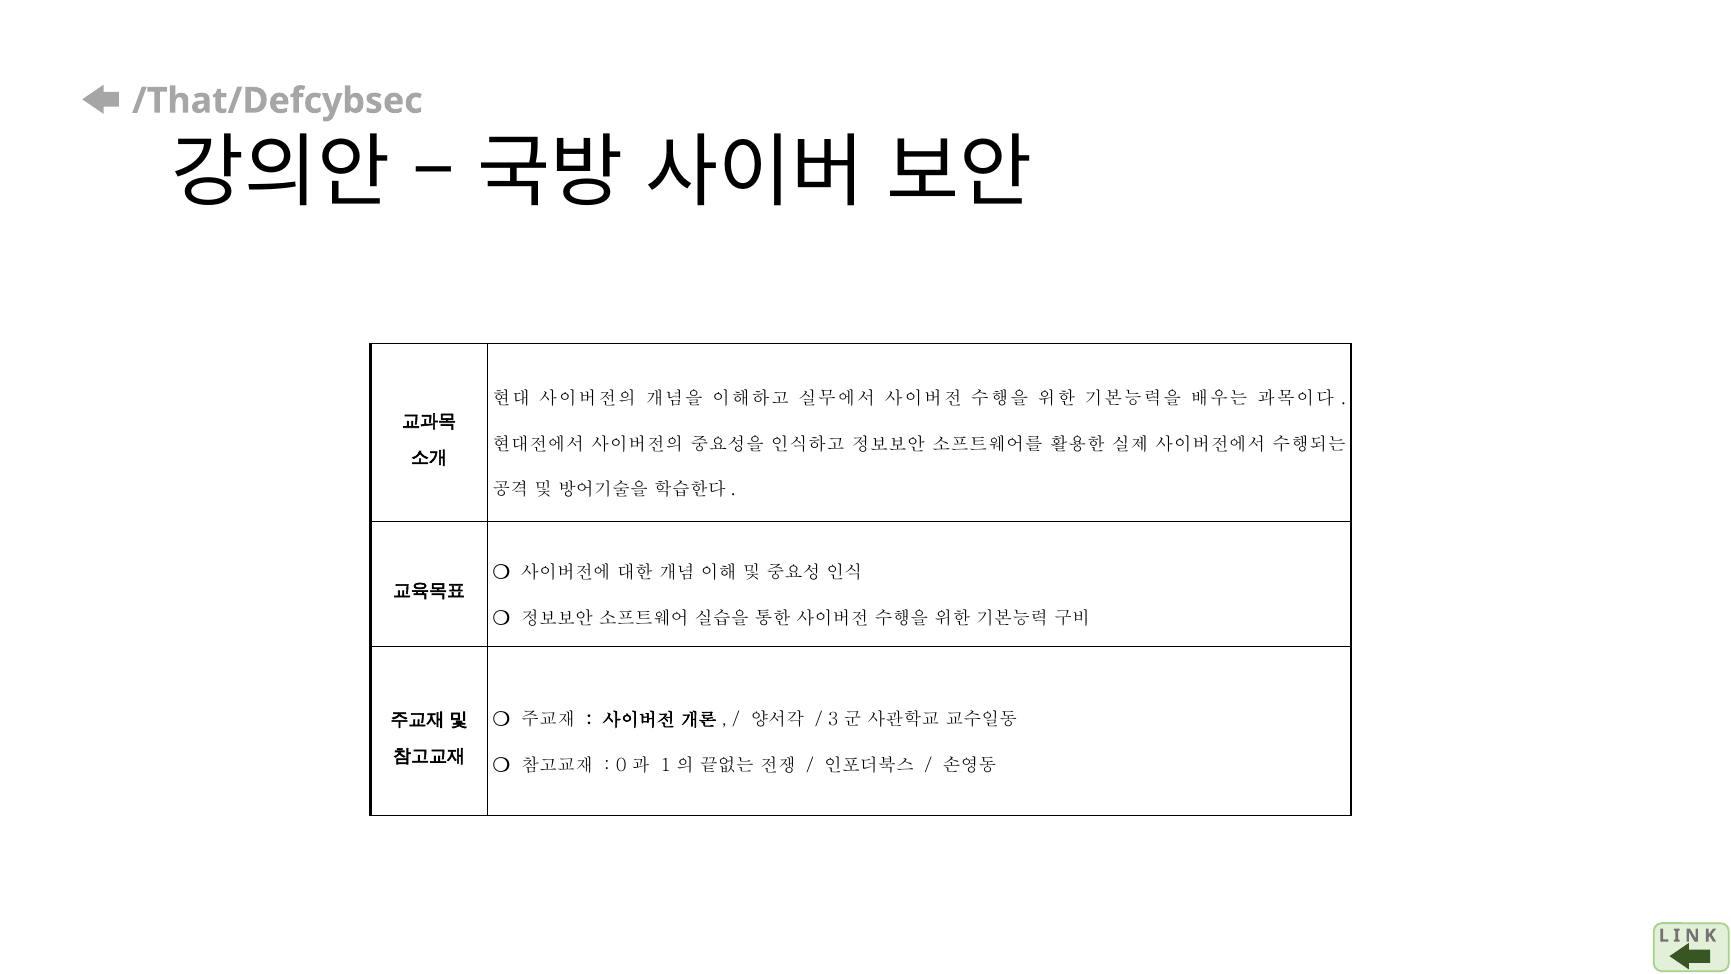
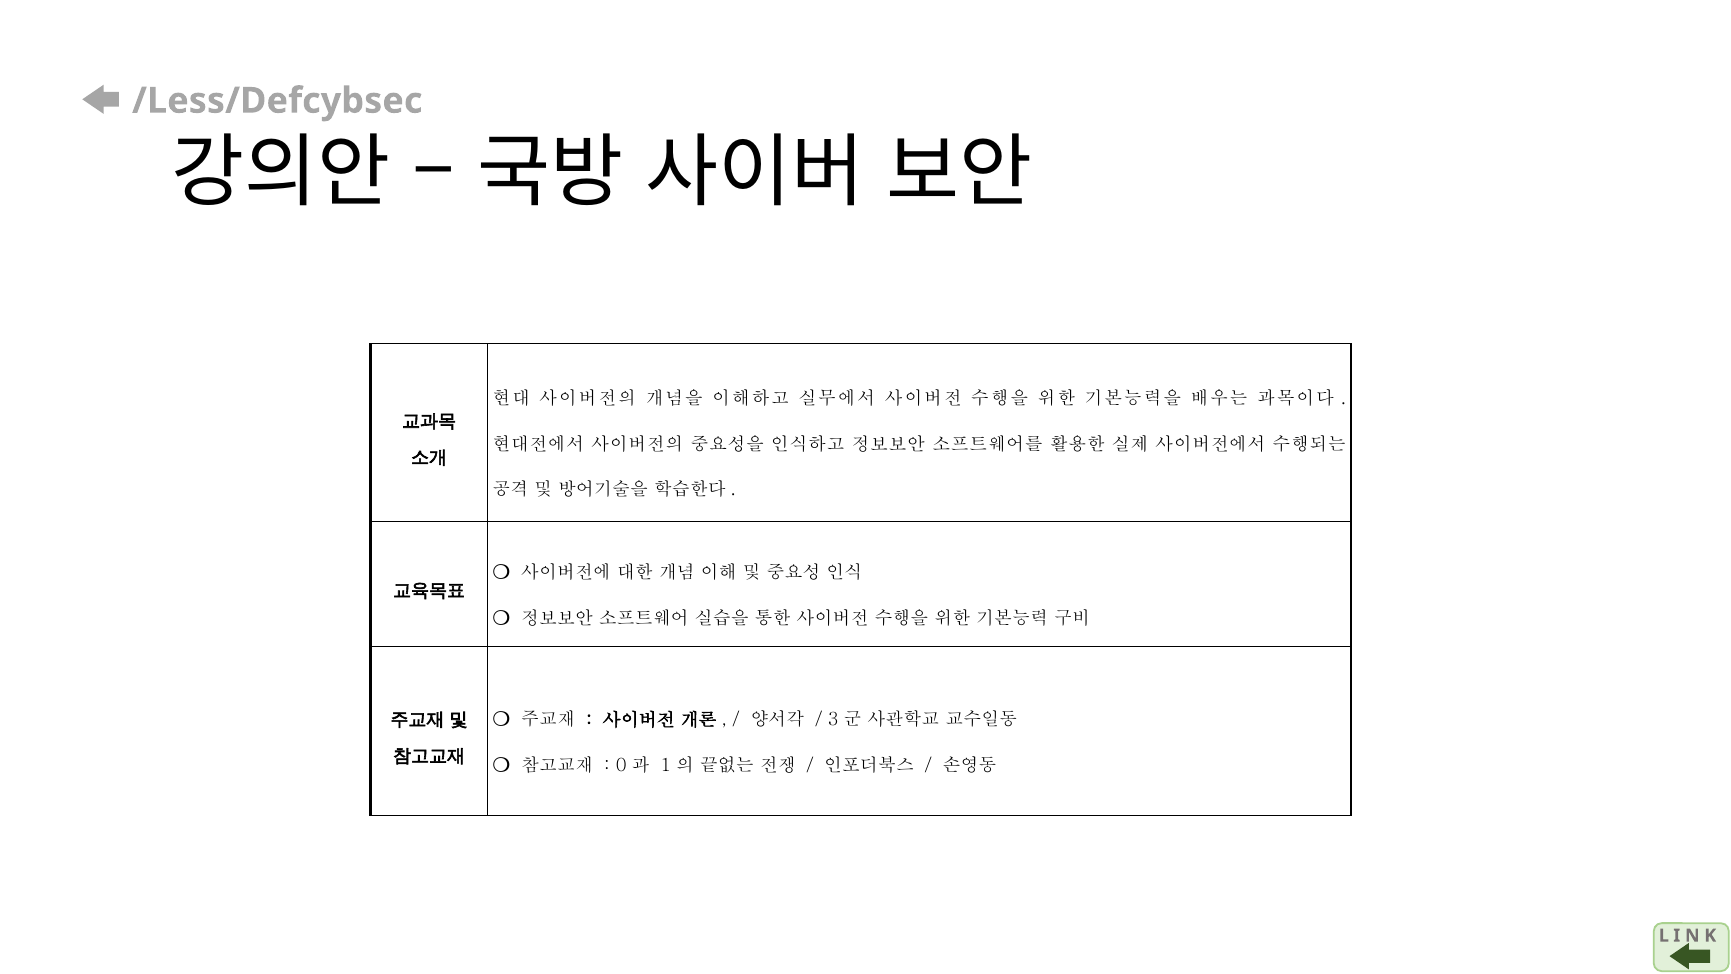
/That/Defcybsec: /That/Defcybsec -> /Less/Defcybsec
